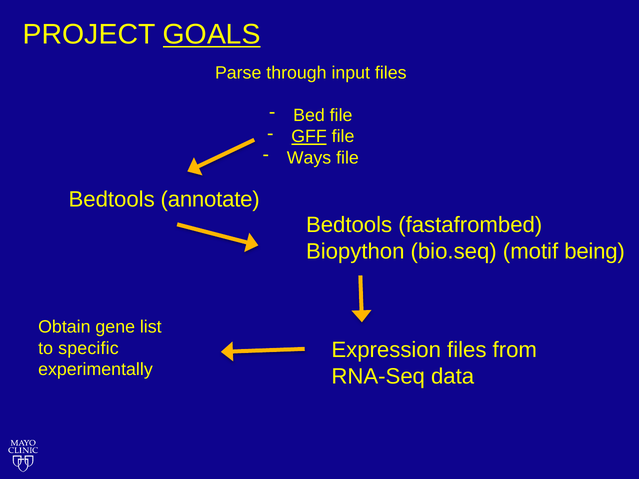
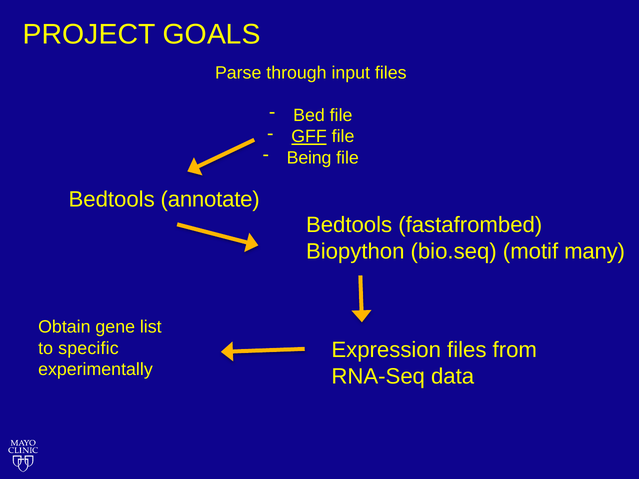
GOALS underline: present -> none
Ways: Ways -> Being
being: being -> many
